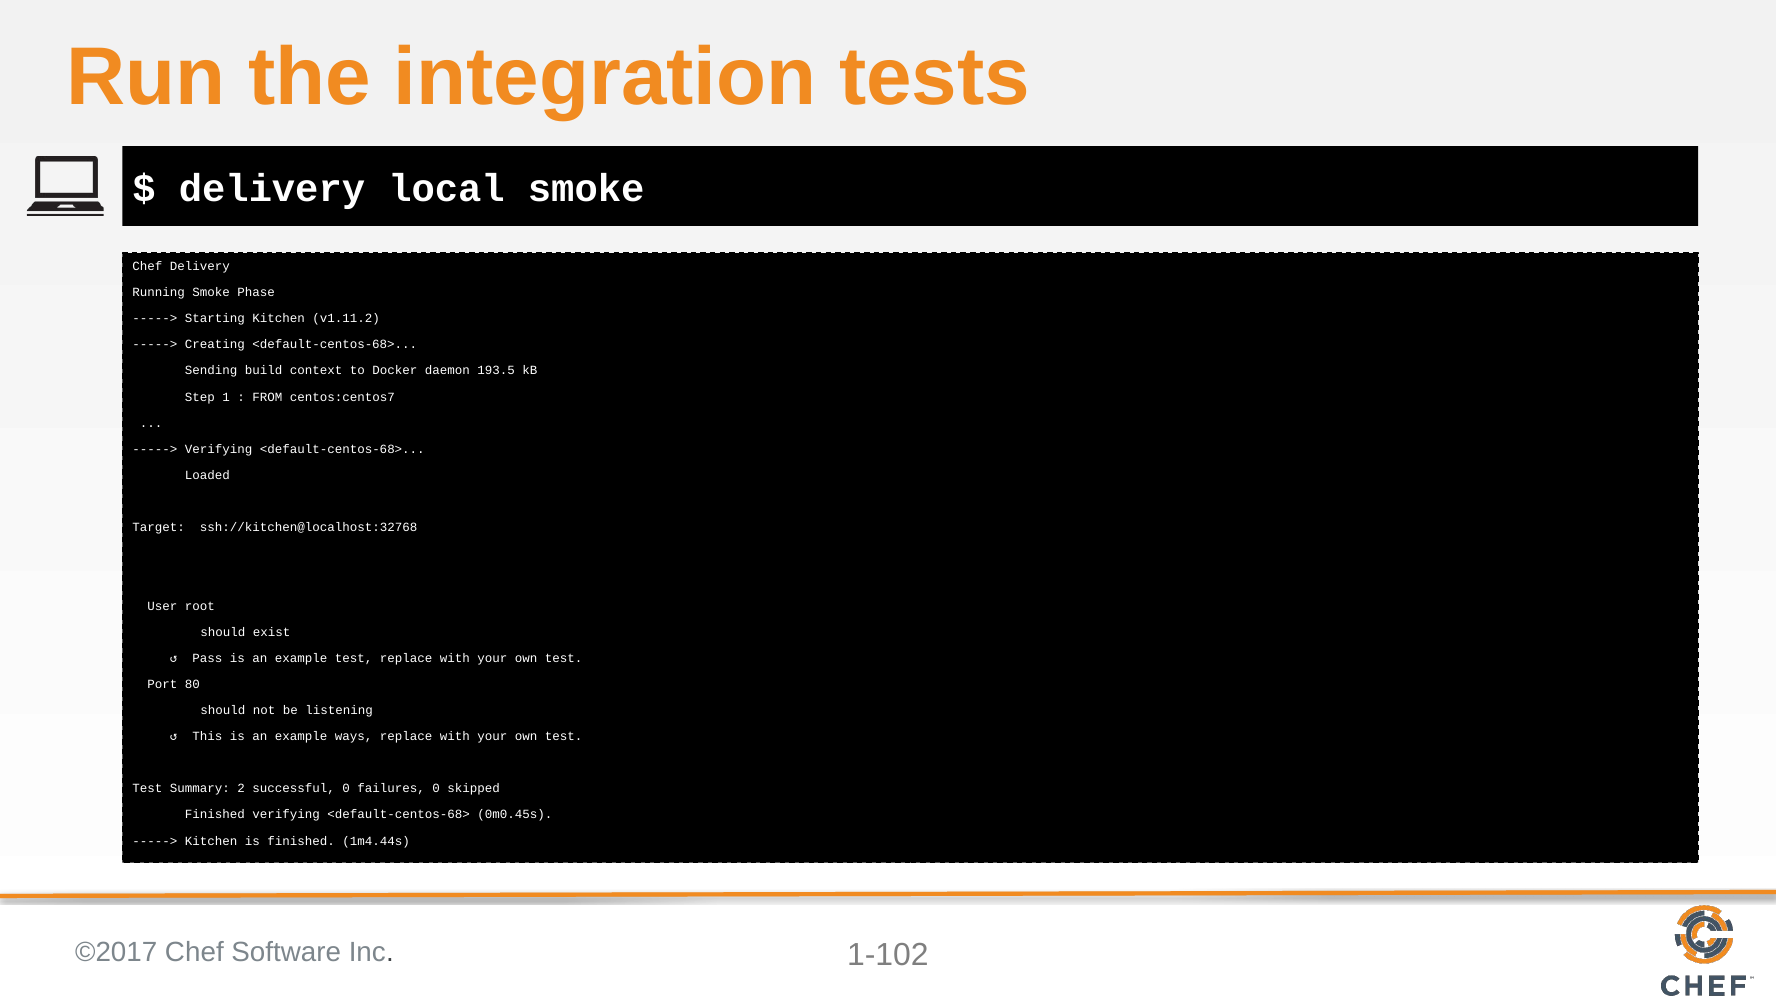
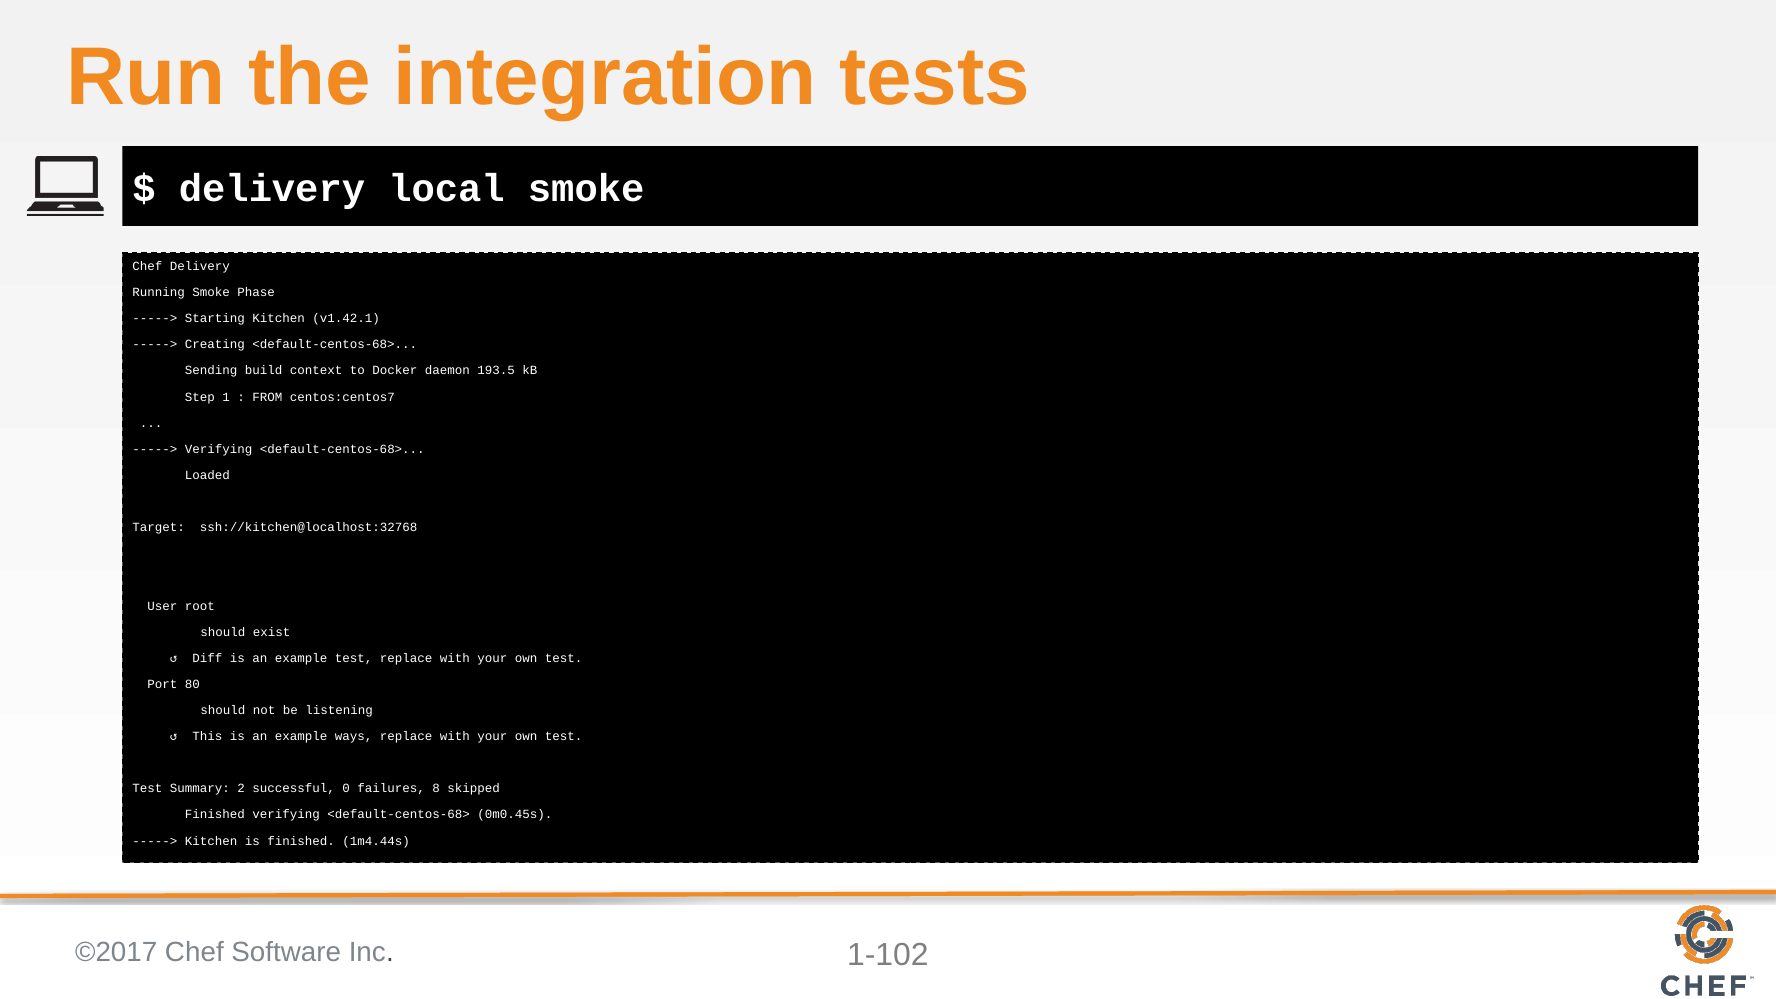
v1.11.2: v1.11.2 -> v1.42.1
Pass: Pass -> Diff
failures 0: 0 -> 8
